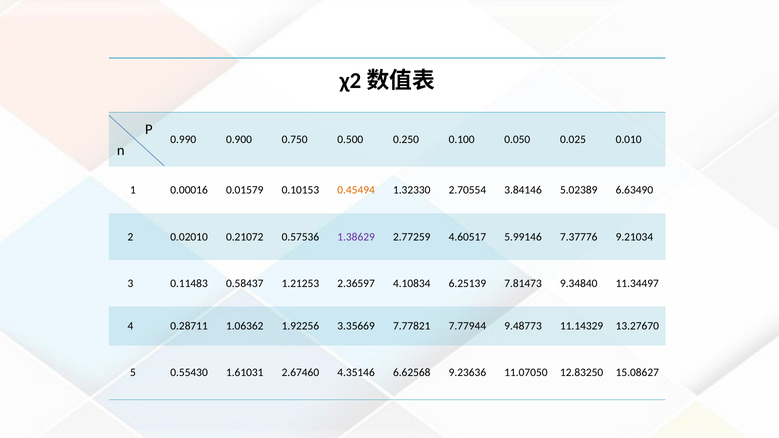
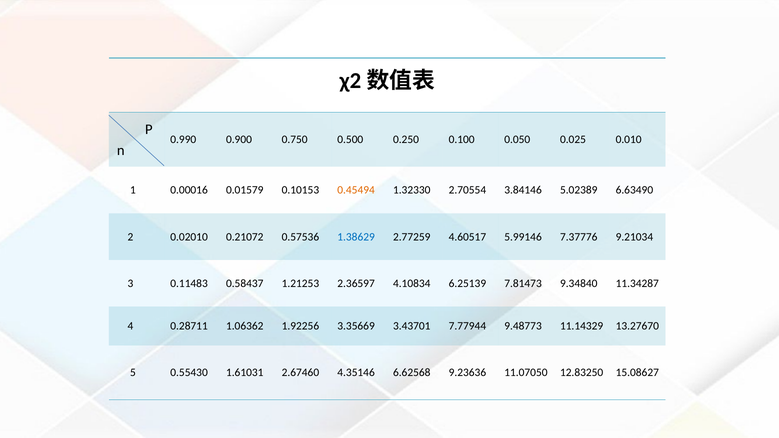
1.38629 colour: purple -> blue
11.34497: 11.34497 -> 11.34287
7.77821: 7.77821 -> 3.43701
